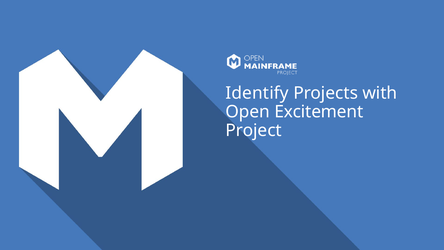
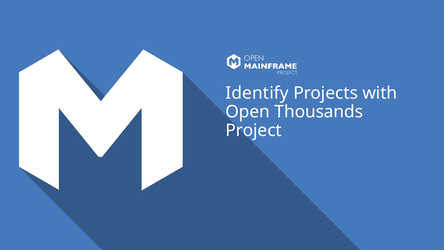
Excitement: Excitement -> Thousands
